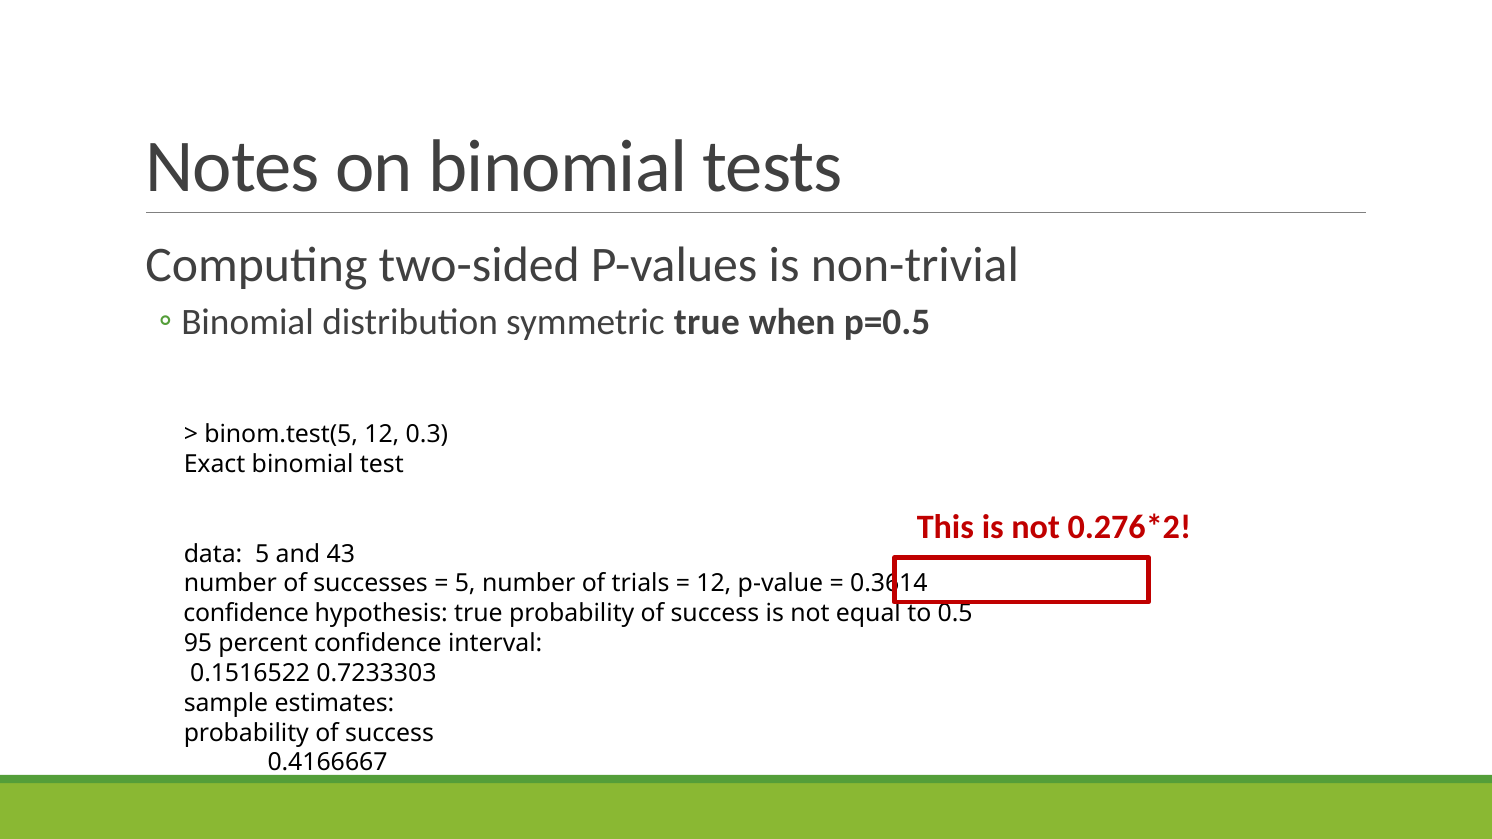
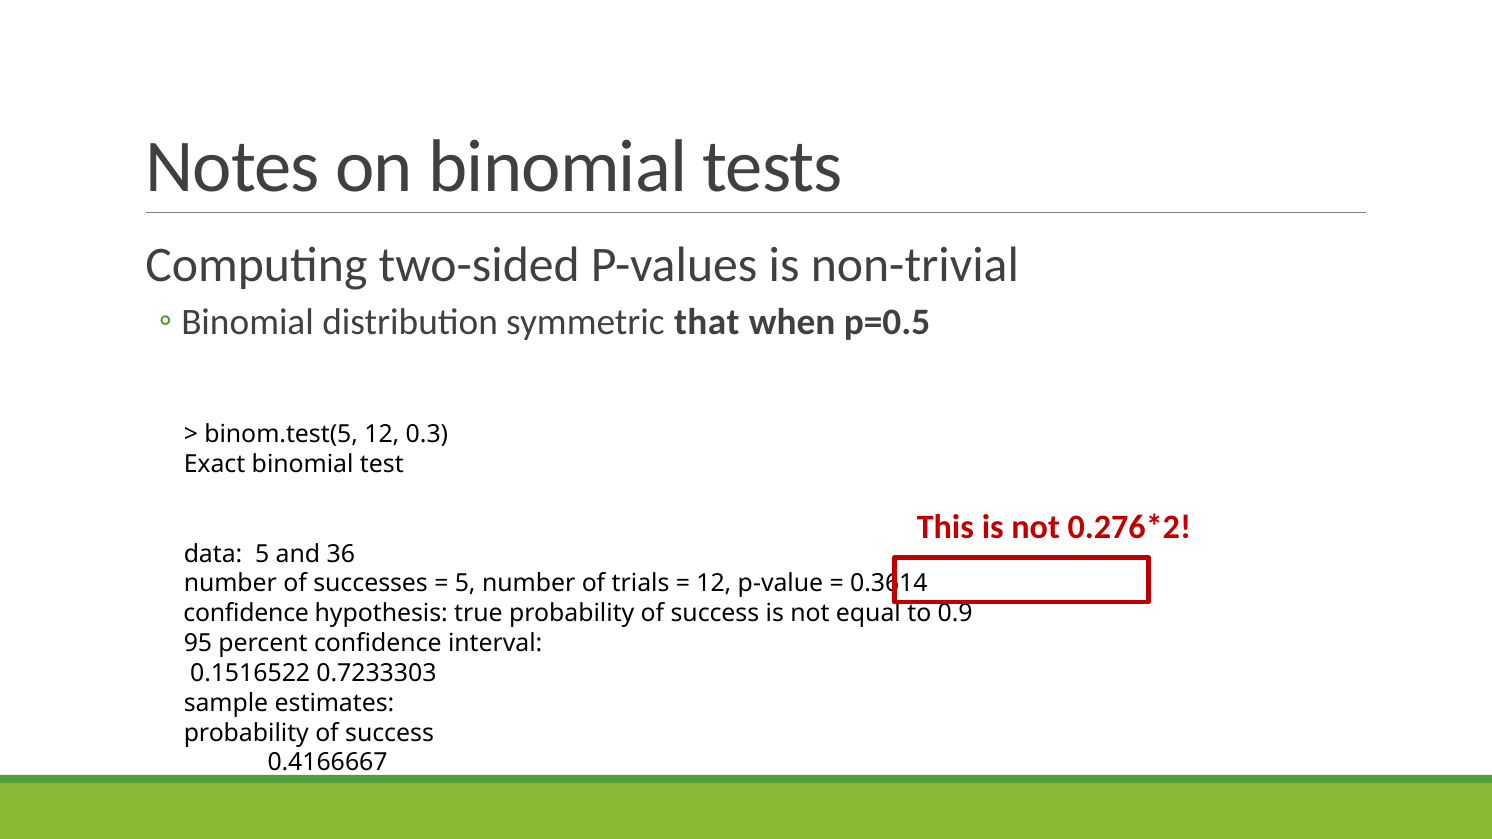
symmetric true: true -> that
43: 43 -> 36
0.5: 0.5 -> 0.9
